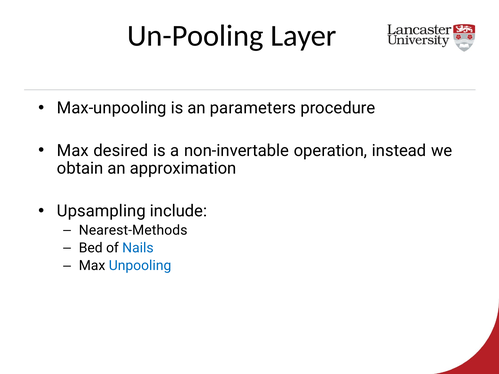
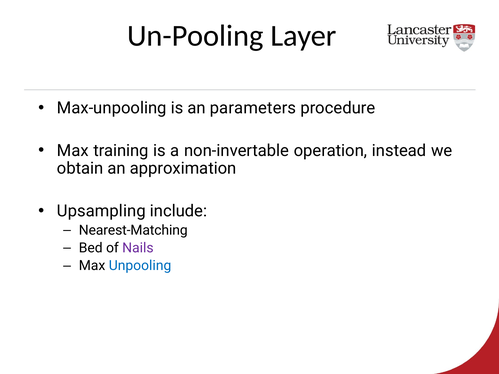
desired: desired -> training
Nearest-Methods: Nearest-Methods -> Nearest-Matching
Nails colour: blue -> purple
